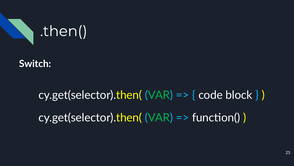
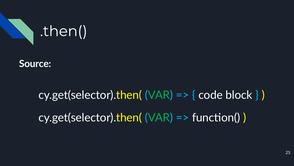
Switch: Switch -> Source
